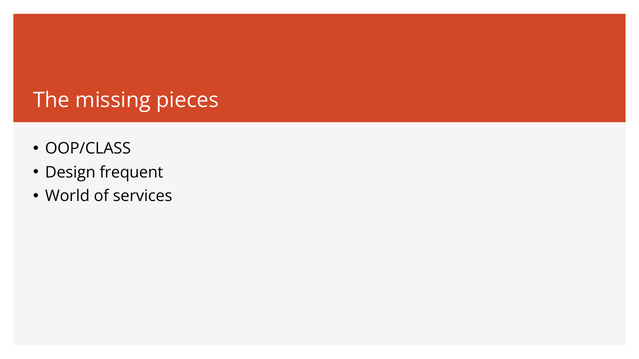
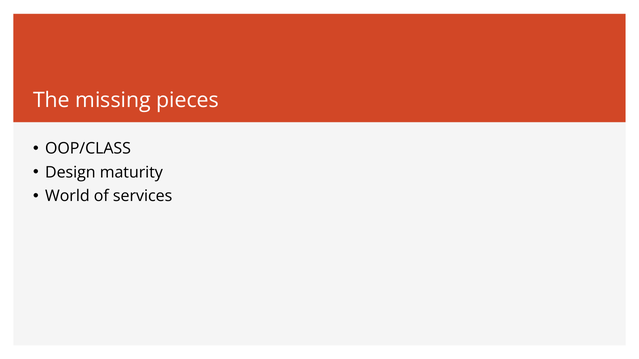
frequent: frequent -> maturity
